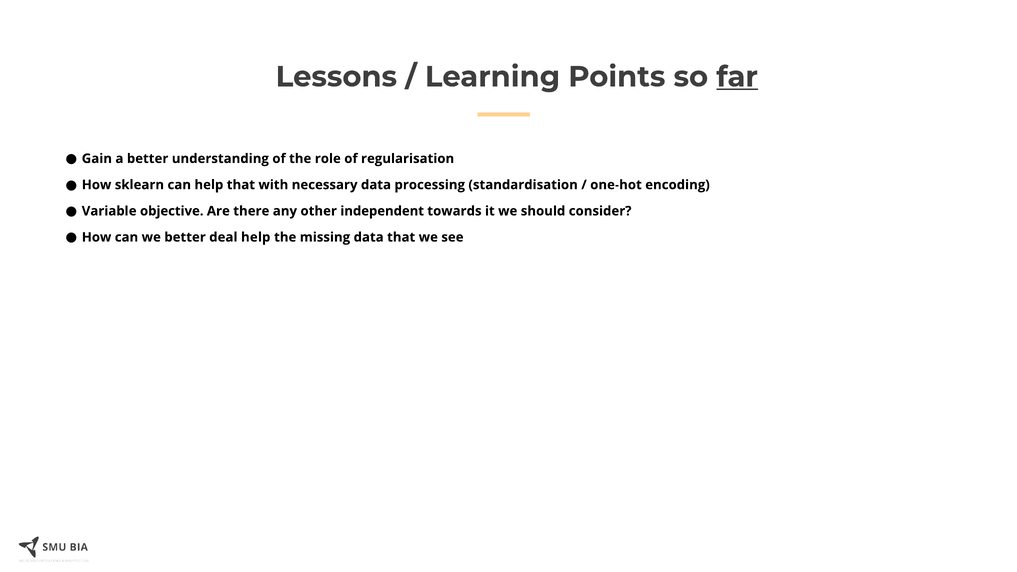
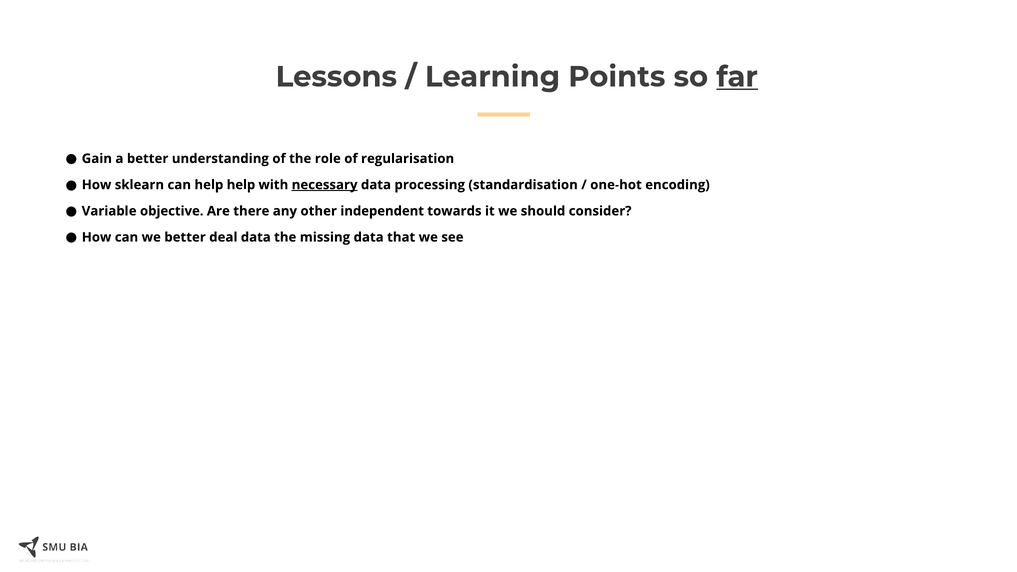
help that: that -> help
necessary underline: none -> present
deal help: help -> data
